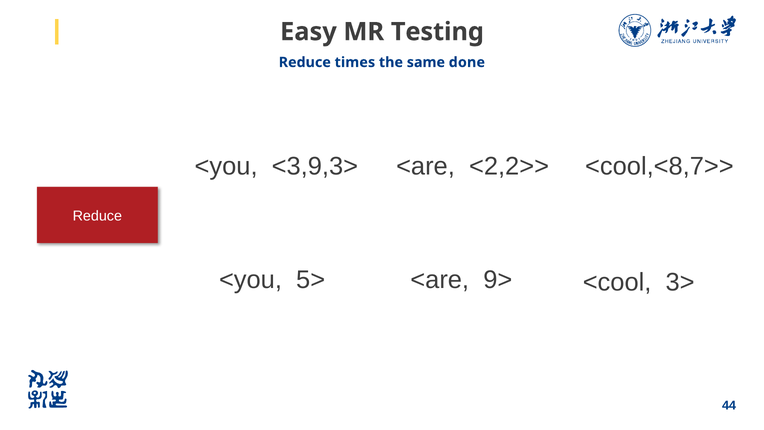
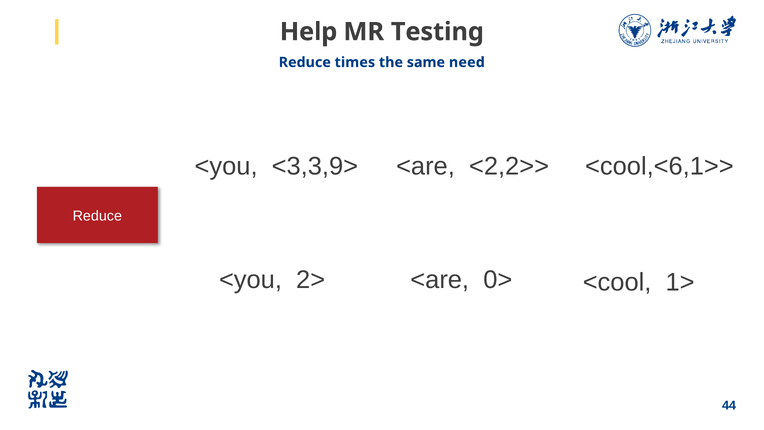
Easy: Easy -> Help
done: done -> need
<3,9,3>: <3,9,3> -> <3,3,9>
<cool,<8,7>>: <cool,<8,7>> -> <cool,<6,1>>
5>: 5> -> 2>
9>: 9> -> 0>
3>: 3> -> 1>
